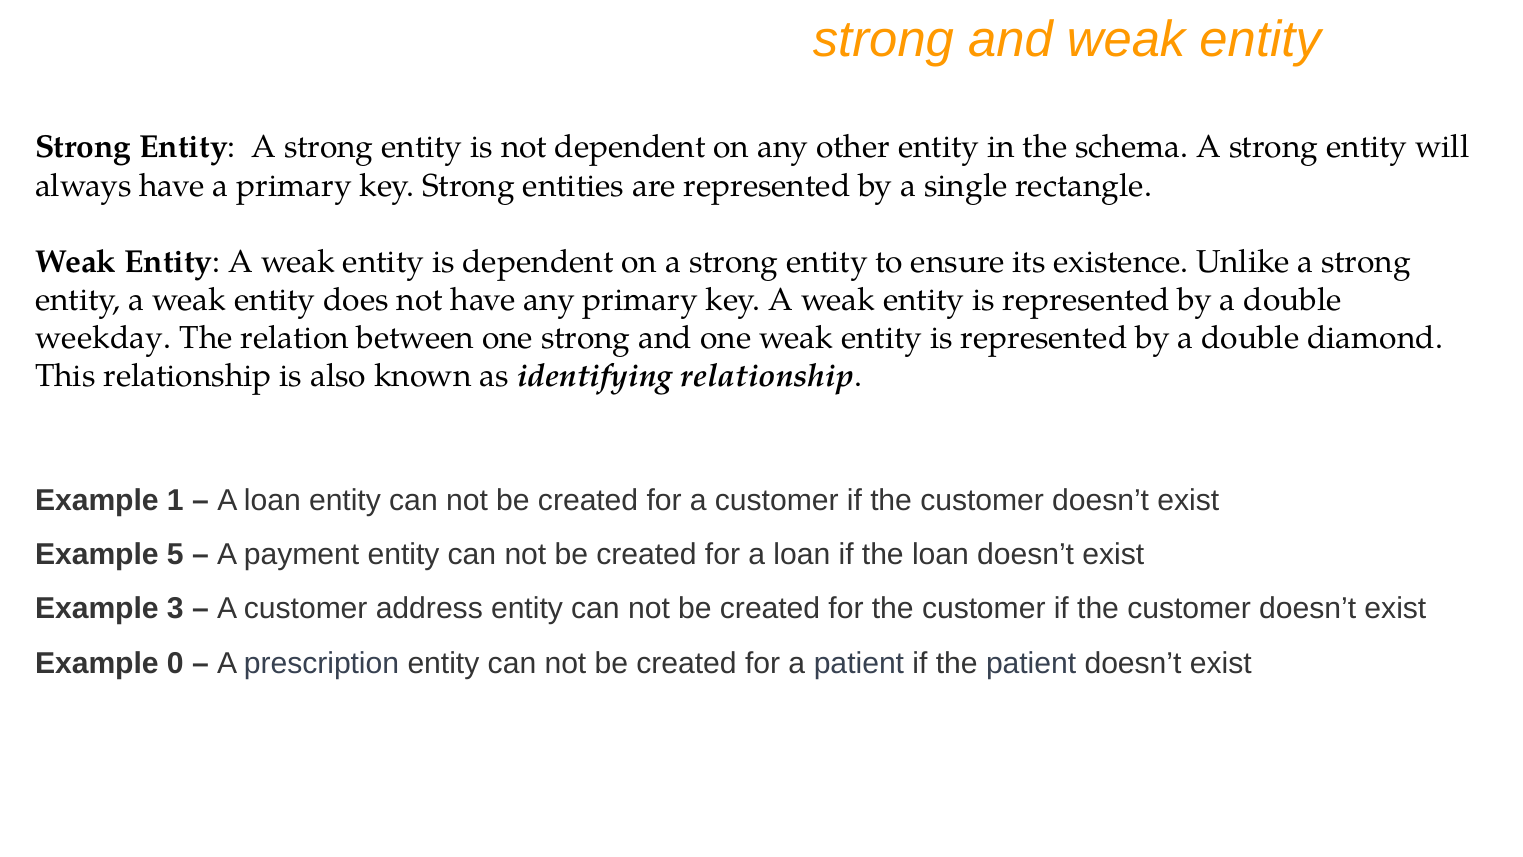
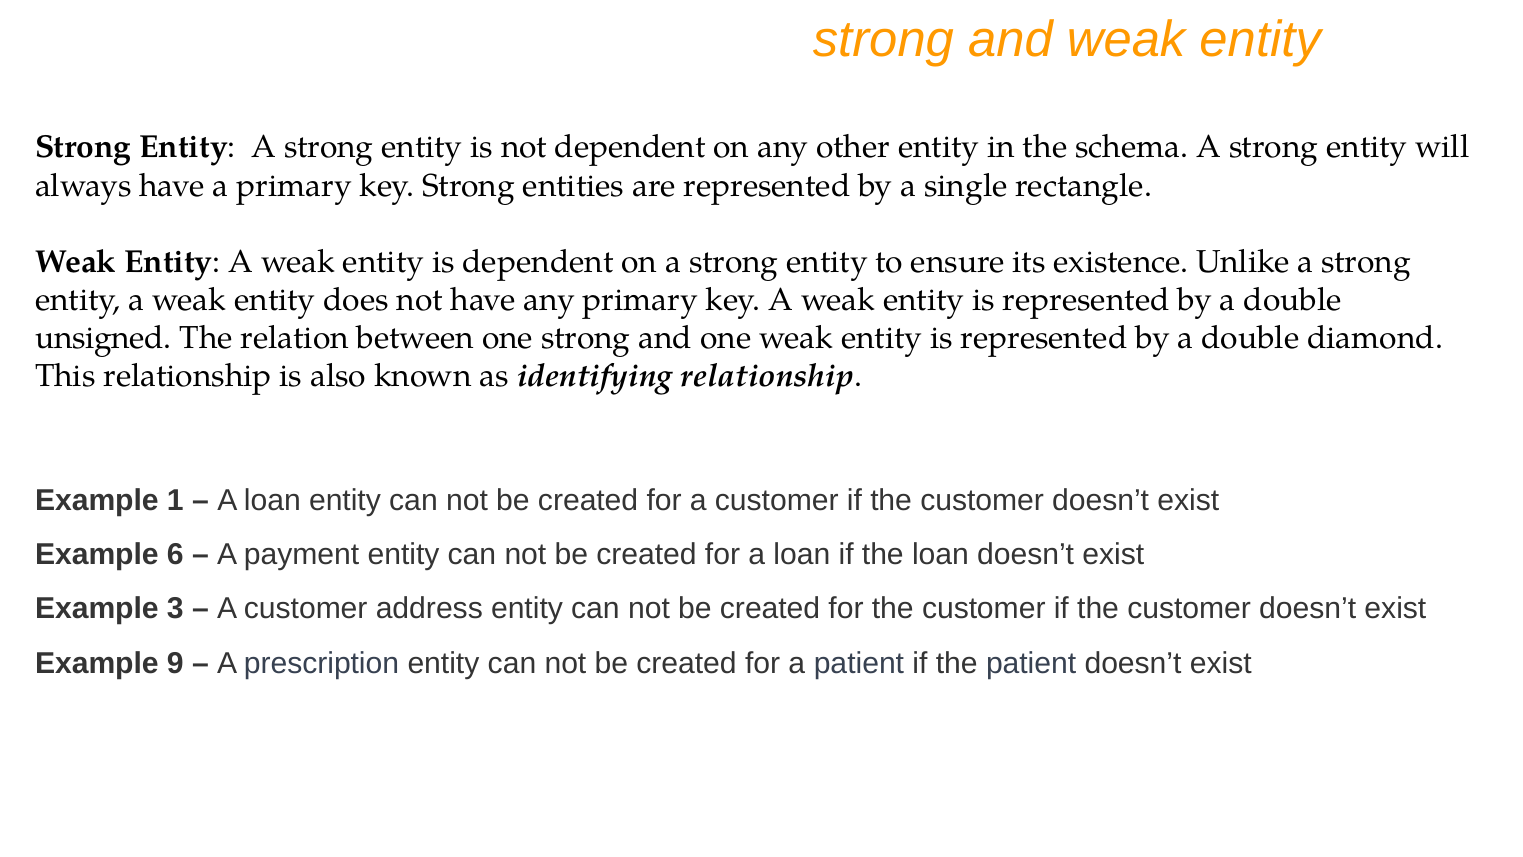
weekday: weekday -> unsigned
5: 5 -> 6
0: 0 -> 9
